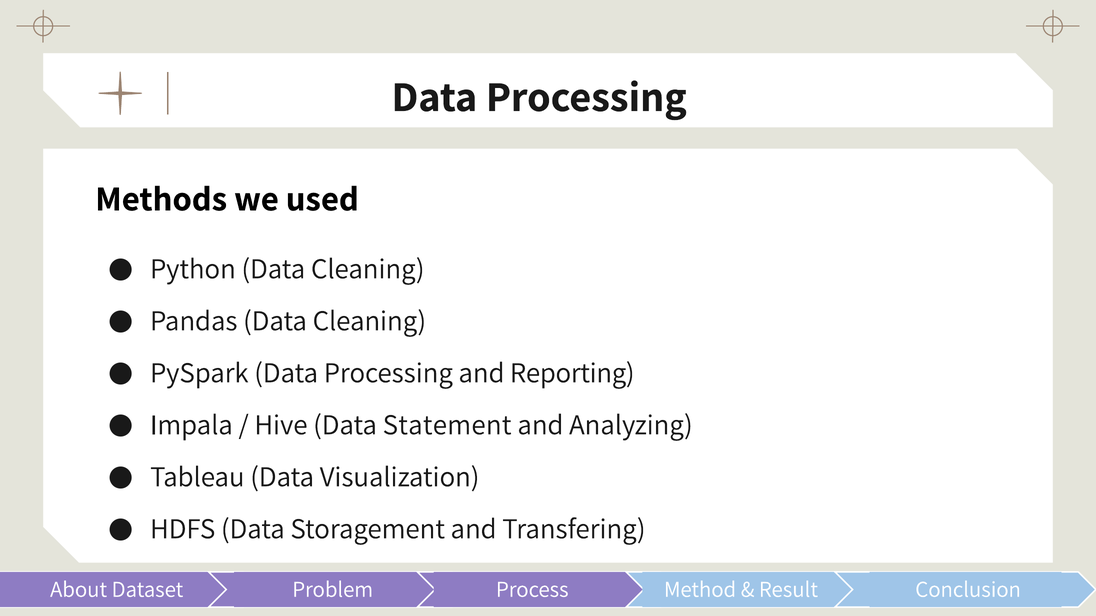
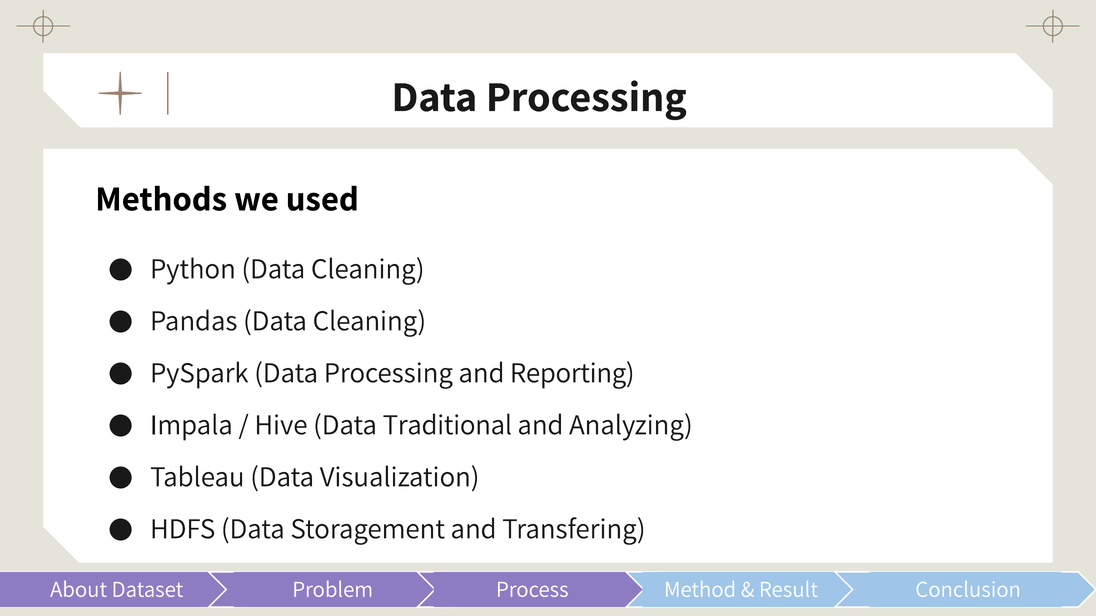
Statement: Statement -> Traditional
